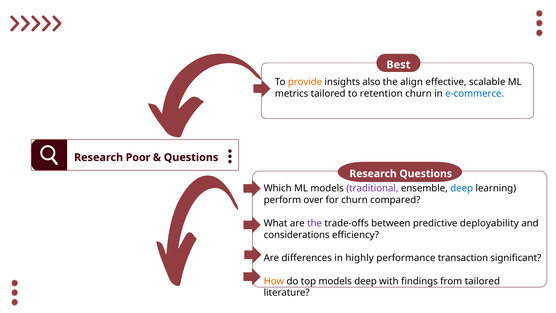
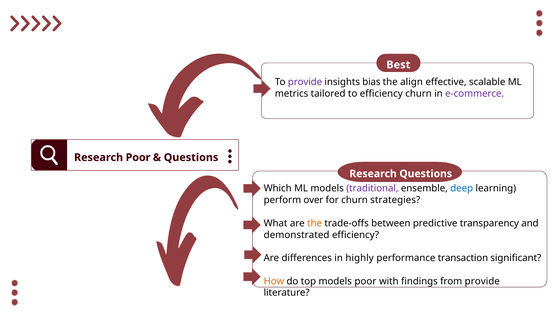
provide at (305, 82) colour: orange -> purple
also: also -> bias
to retention: retention -> efficiency
e-commerce colour: blue -> purple
compared: compared -> strategies
the at (315, 223) colour: purple -> orange
deployability: deployability -> transparency
considerations: considerations -> demonstrated
models deep: deep -> poor
from tailored: tailored -> provide
